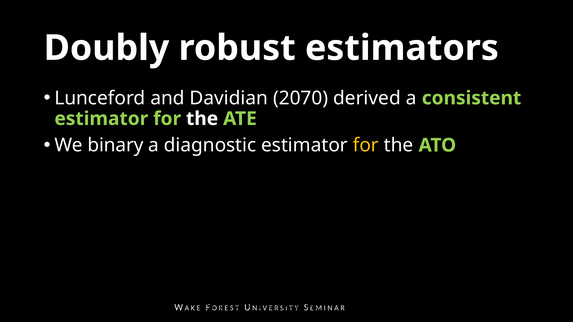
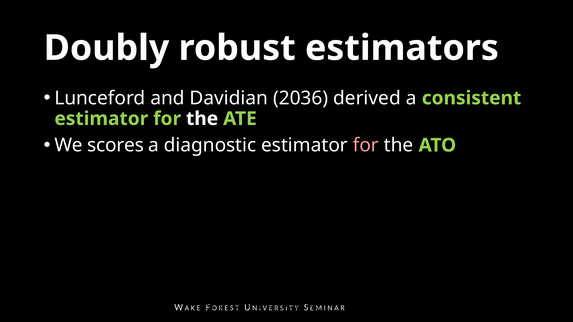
2070: 2070 -> 2036
binary: binary -> scores
for at (366, 145) colour: yellow -> pink
